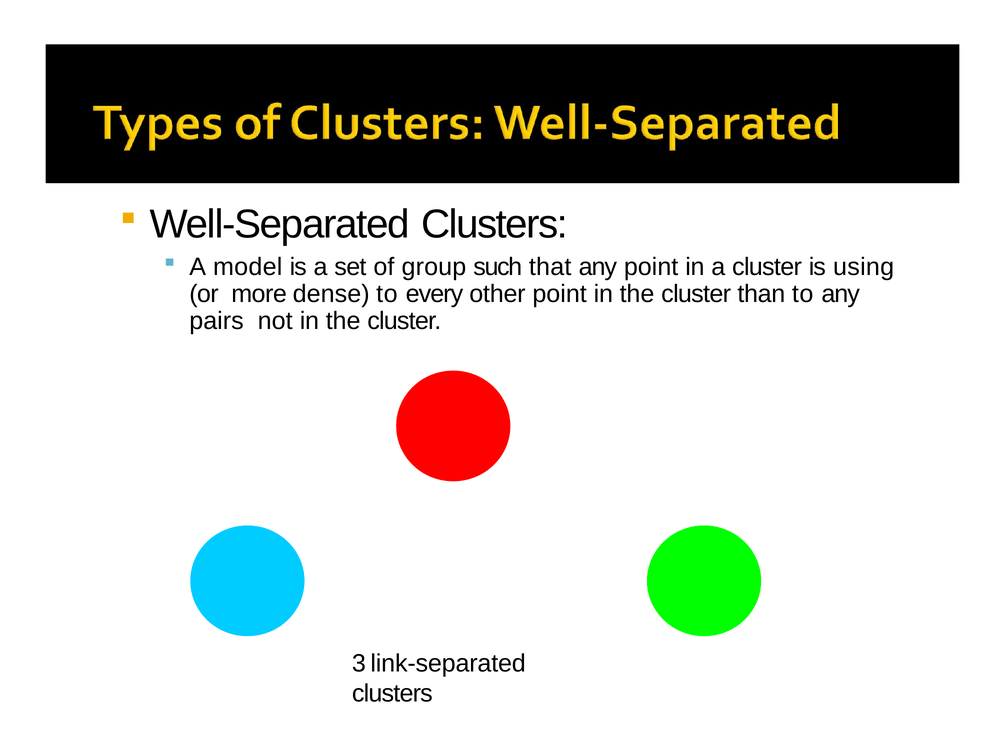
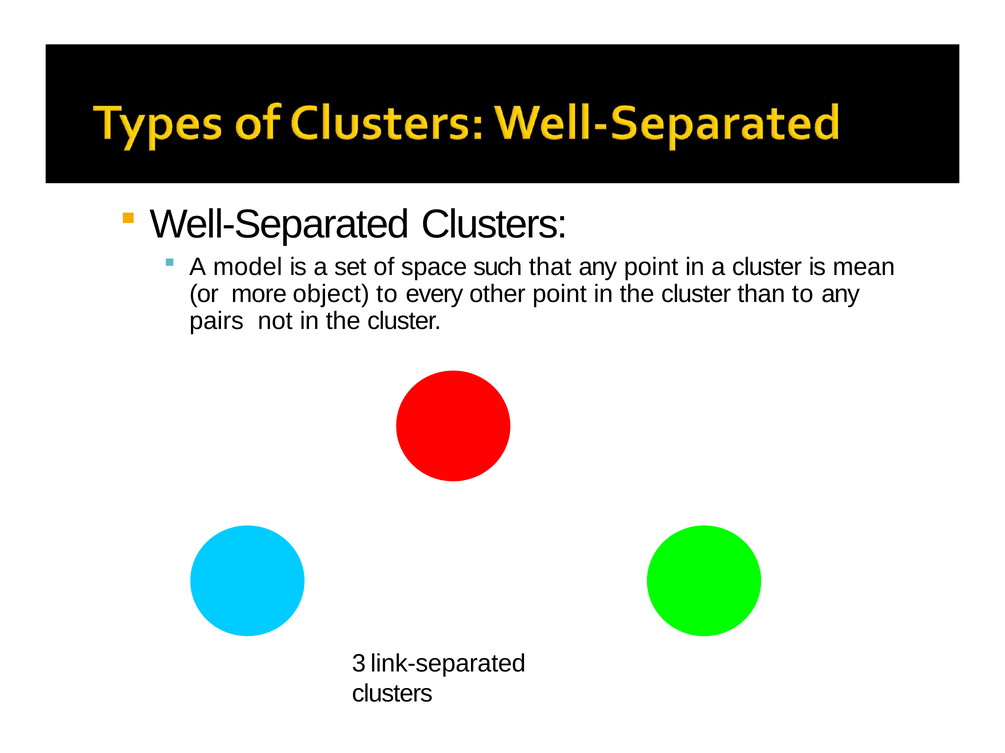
group: group -> space
using: using -> mean
dense: dense -> object
